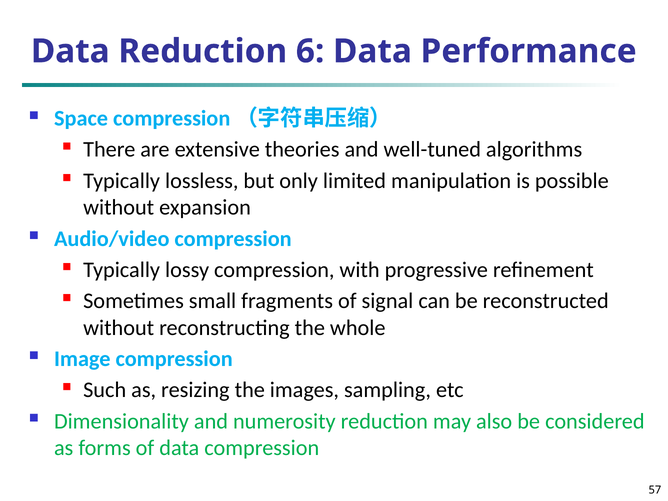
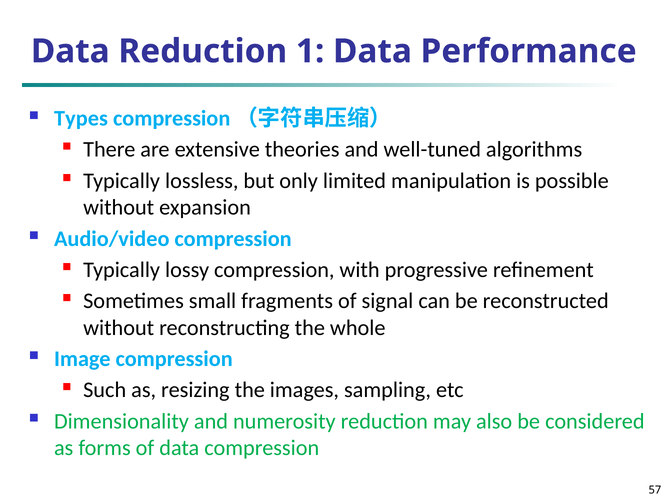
6: 6 -> 1
Space: Space -> Types
